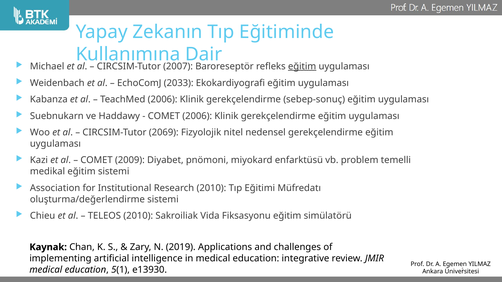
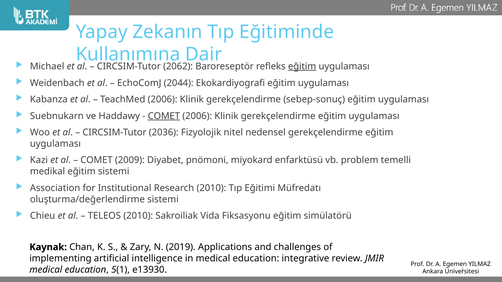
2007: 2007 -> 2062
2033: 2033 -> 2044
COMET at (164, 116) underline: none -> present
2069: 2069 -> 2036
